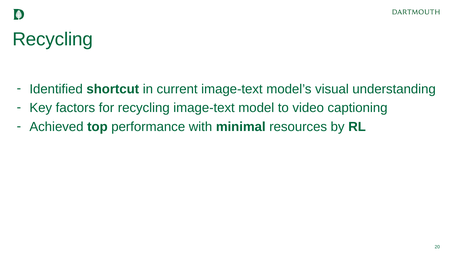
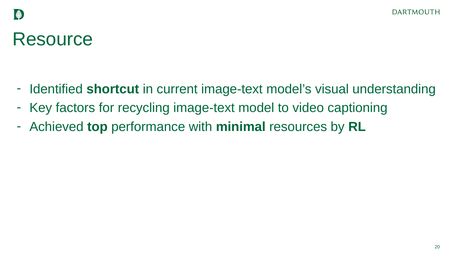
Recycling at (53, 39): Recycling -> Resource
